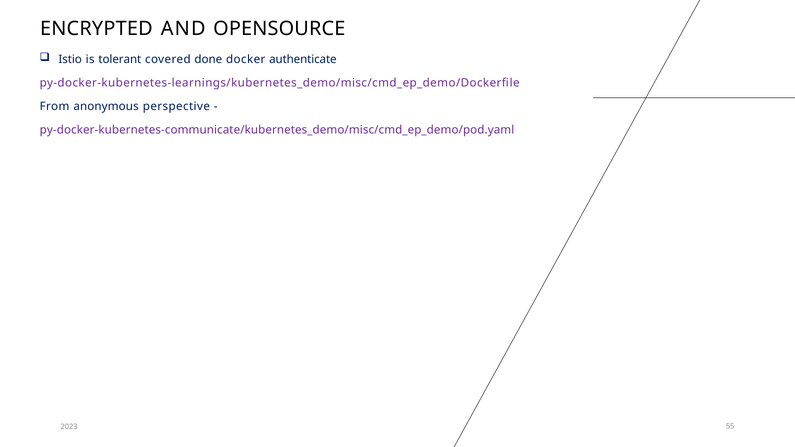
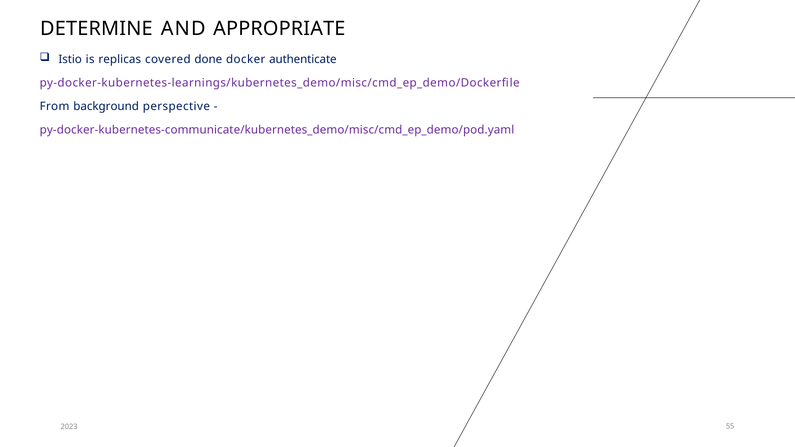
ENCRYPTED: ENCRYPTED -> DETERMINE
OPENSOURCE: OPENSOURCE -> APPROPRIATE
tolerant: tolerant -> replicas
anonymous: anonymous -> background
